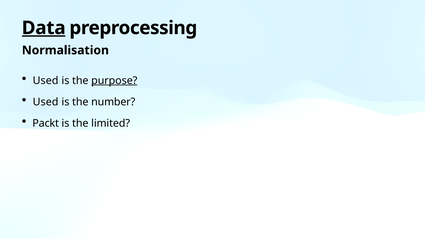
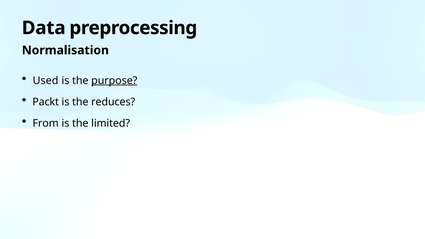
Data underline: present -> none
Used at (46, 102): Used -> Packt
number: number -> reduces
Packt: Packt -> From
